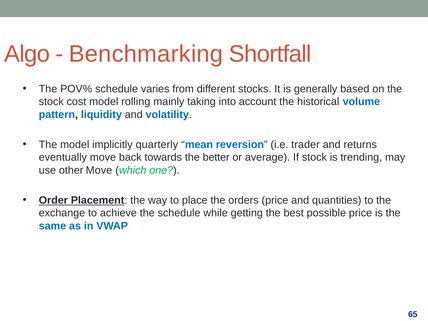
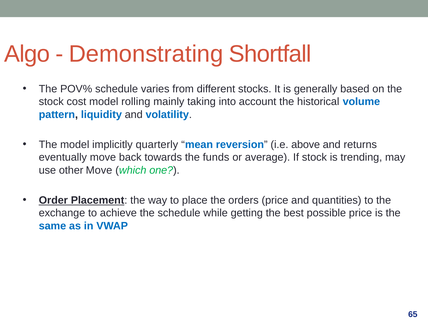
Benchmarking: Benchmarking -> Demonstrating
trader: trader -> above
better: better -> funds
